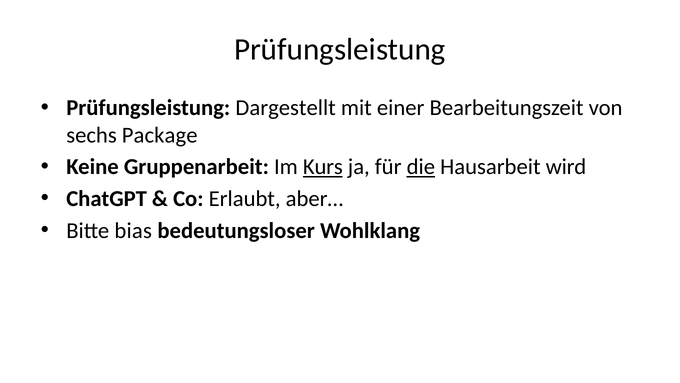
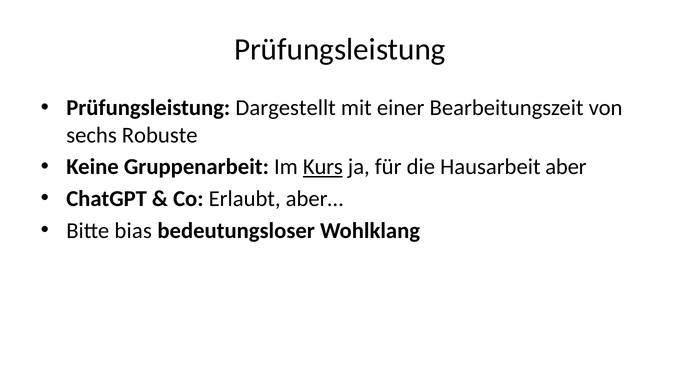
Package: Package -> Robuste
die underline: present -> none
wird: wird -> aber
